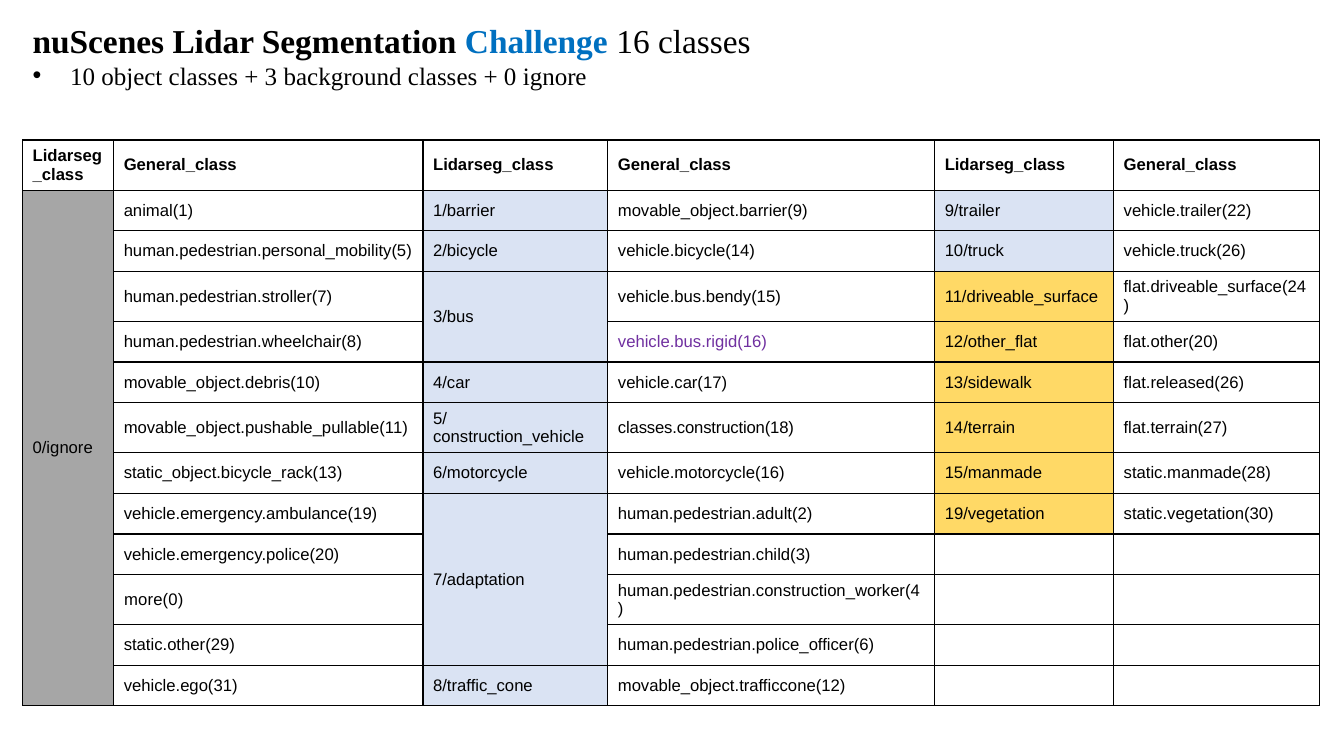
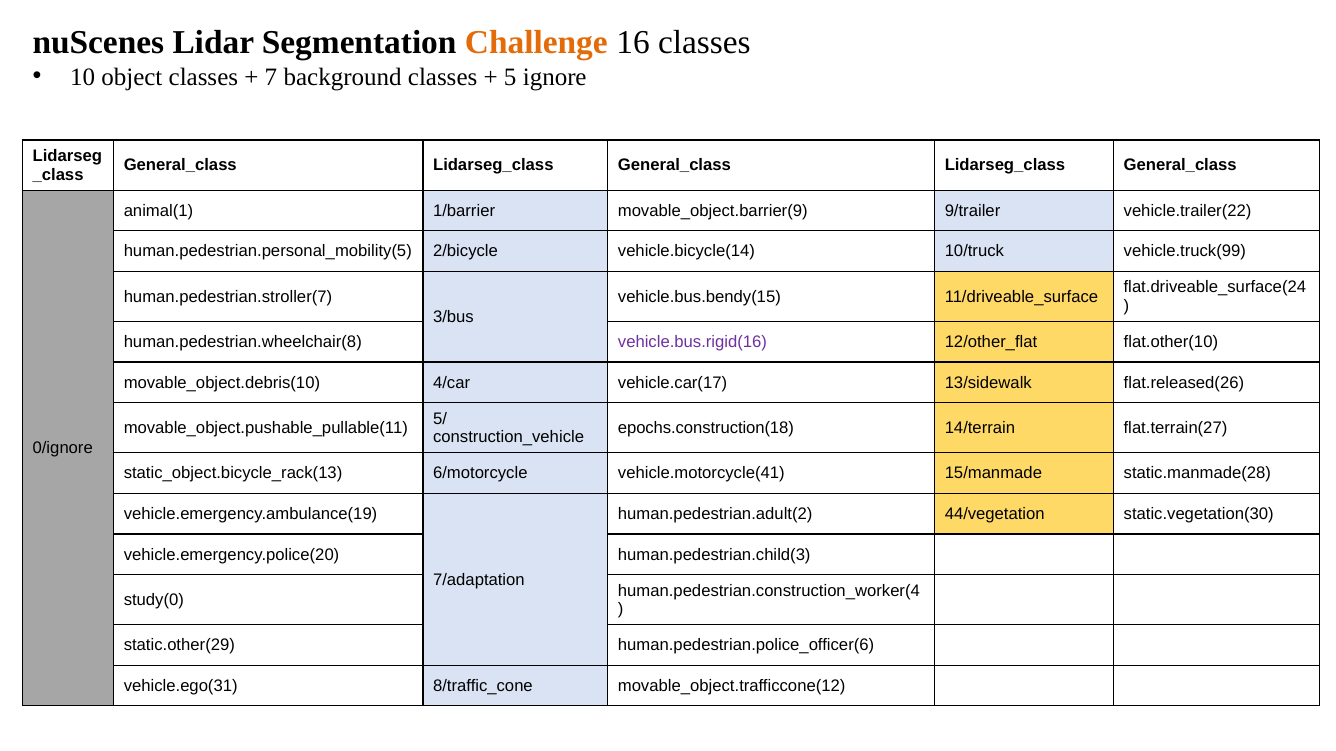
Challenge colour: blue -> orange
3: 3 -> 7
0: 0 -> 5
vehicle.truck(26: vehicle.truck(26 -> vehicle.truck(99
flat.other(20: flat.other(20 -> flat.other(10
classes.construction(18: classes.construction(18 -> epochs.construction(18
vehicle.motorcycle(16: vehicle.motorcycle(16 -> vehicle.motorcycle(41
19/vegetation: 19/vegetation -> 44/vegetation
more(0: more(0 -> study(0
